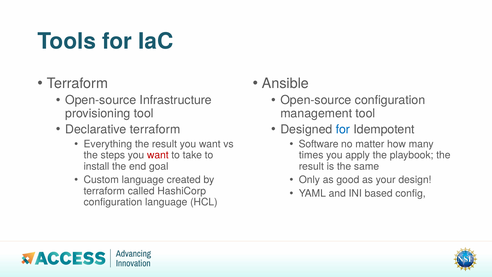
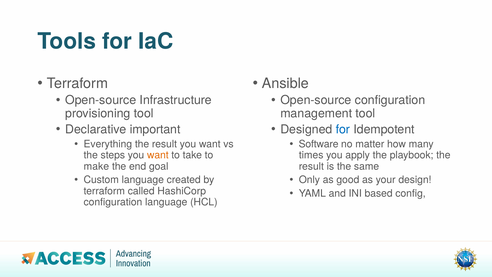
Declarative terraform: terraform -> important
want at (158, 155) colour: red -> orange
install: install -> make
